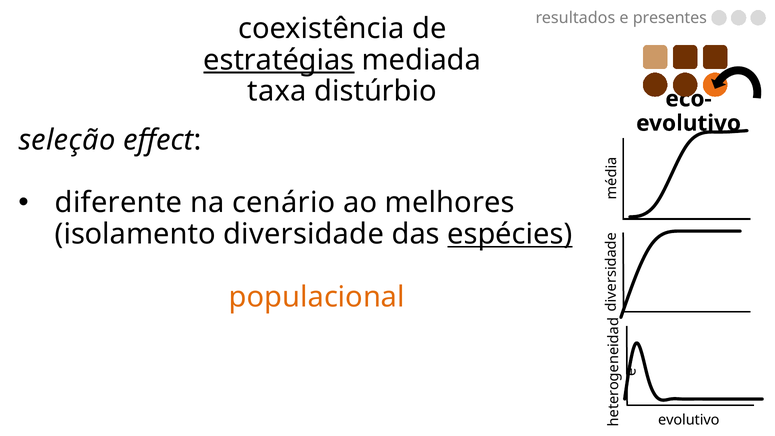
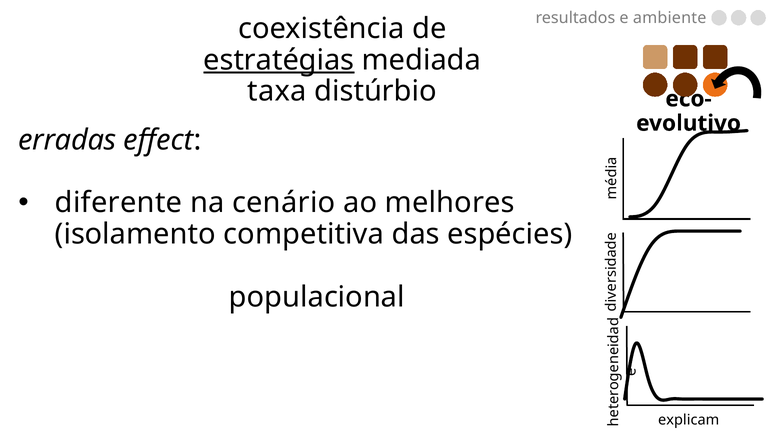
presentes: presentes -> ambiente
seleção: seleção -> erradas
diversidade: diversidade -> competitiva
espécies underline: present -> none
populacional colour: orange -> black
evolutivo at (689, 420): evolutivo -> explicam
